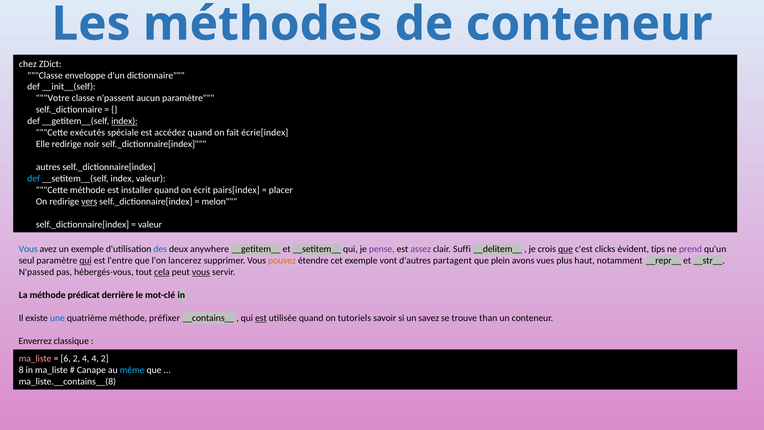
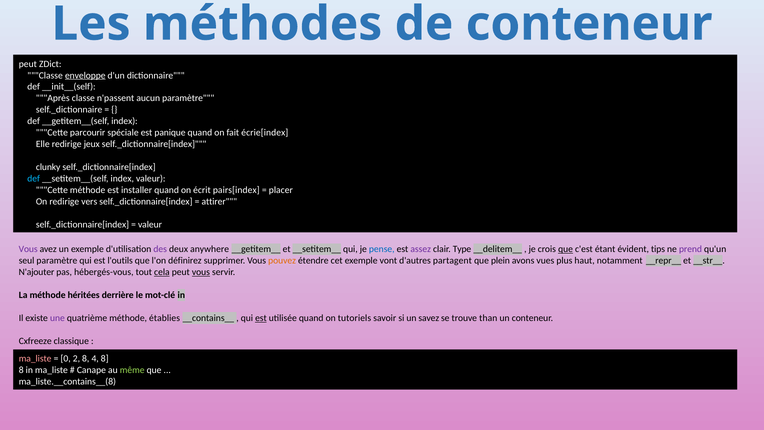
chez at (28, 64): chez -> peut
enveloppe underline: none -> present
Votre: Votre -> Après
index at (125, 121) underline: present -> none
exécutés: exécutés -> parcourir
accédez: accédez -> panique
noir: noir -> jeux
autres: autres -> clunky
vers underline: present -> none
melon: melon -> attirer
Vous at (28, 249) colour: blue -> purple
des colour: blue -> purple
pense colour: purple -> blue
Suffi: Suffi -> Type
clicks: clicks -> étant
qui at (86, 261) underline: present -> none
l'entre: l'entre -> l'outils
lancerez: lancerez -> définirez
N'passed: N'passed -> N'ajouter
prédicat: prédicat -> héritées
une colour: blue -> purple
préfixer: préfixer -> établies
Enverrez: Enverrez -> Cxfreeze
6: 6 -> 0
2 4: 4 -> 8
4 2: 2 -> 8
même colour: light blue -> light green
